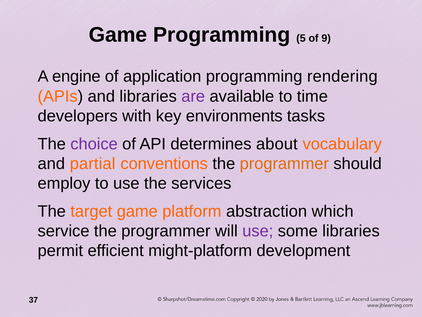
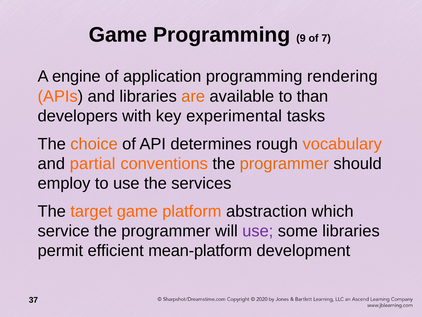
5: 5 -> 9
9: 9 -> 7
are colour: purple -> orange
time: time -> than
environments: environments -> experimental
choice colour: purple -> orange
about: about -> rough
might-platform: might-platform -> mean-platform
